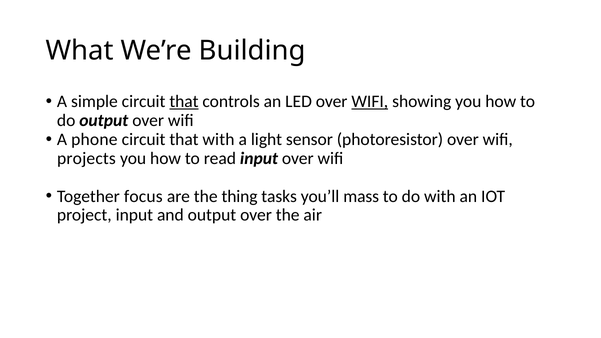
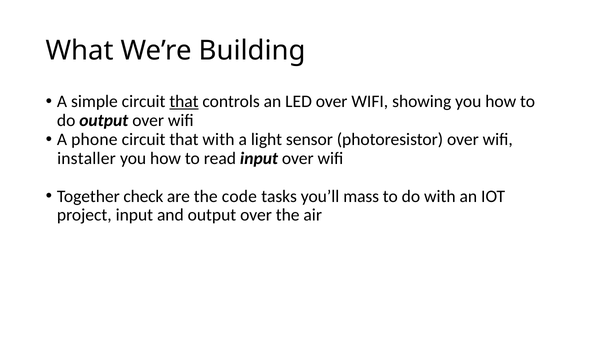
WIFI at (370, 102) underline: present -> none
projects: projects -> installer
focus: focus -> check
thing: thing -> code
